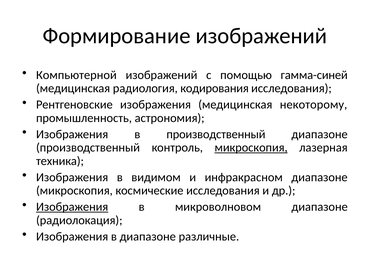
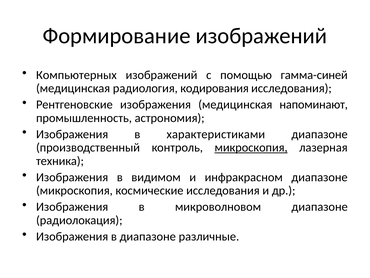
Компьютерной: Компьютерной -> Компьютерных
некоторому: некоторому -> напоминают
в производственный: производственный -> характеристиками
Изображения at (72, 207) underline: present -> none
